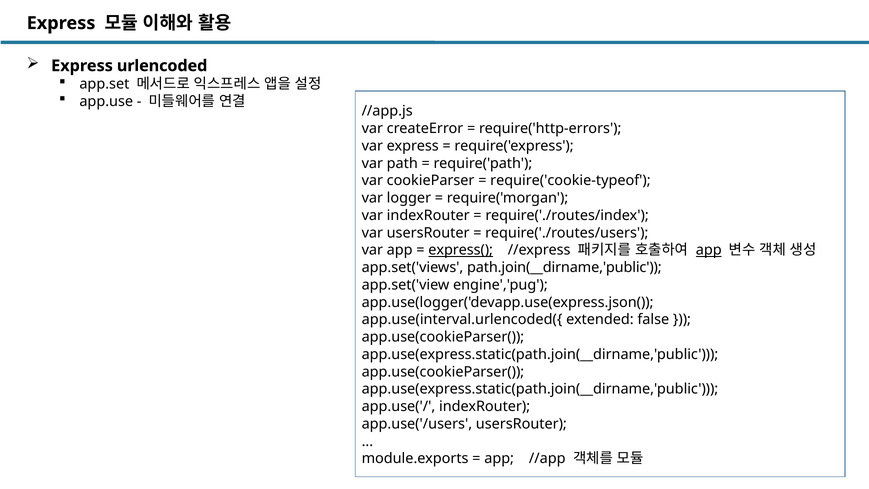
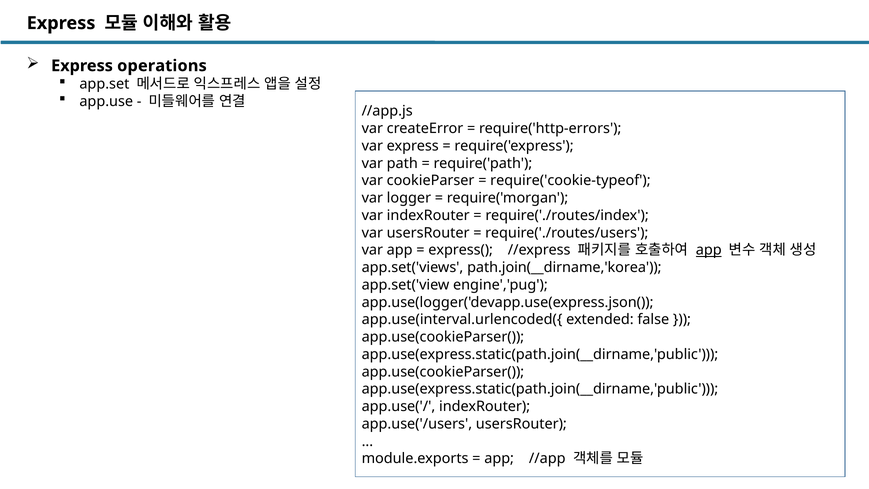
urlencoded: urlencoded -> operations
express( underline: present -> none
path.join(__dirname,'public: path.join(__dirname,'public -> path.join(__dirname,'korea
